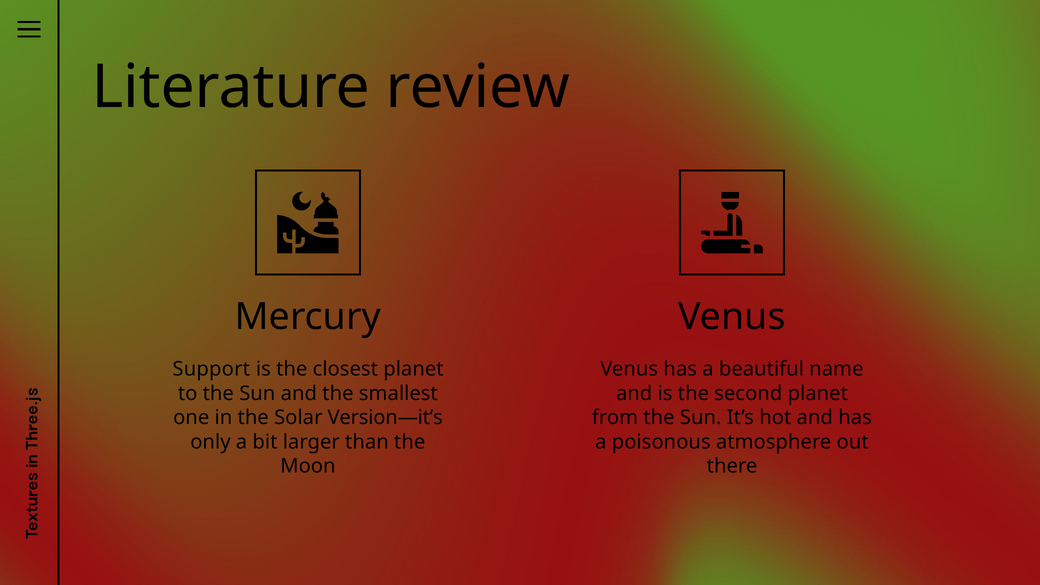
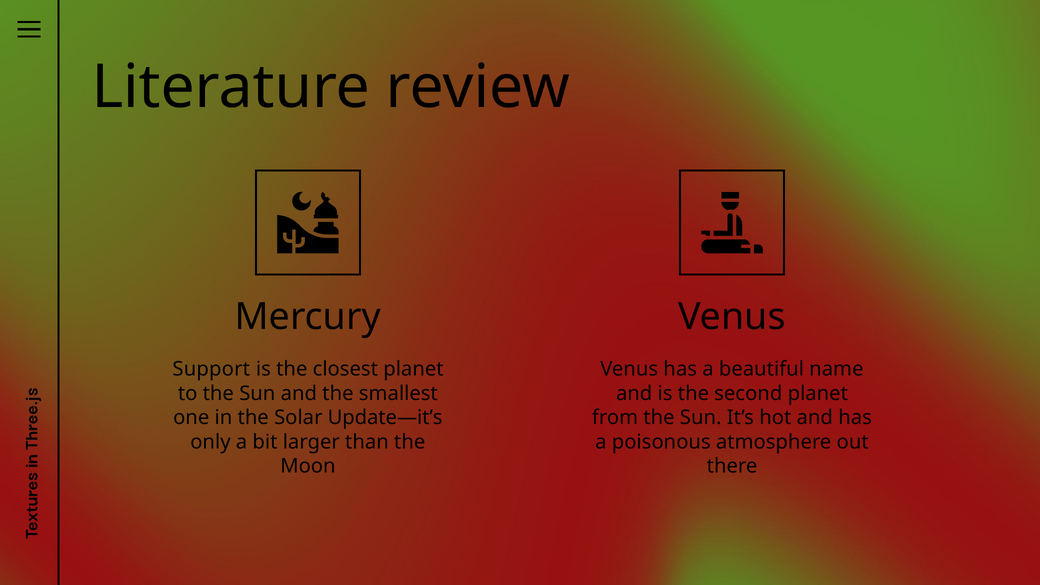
Version—it’s: Version—it’s -> Update—it’s
